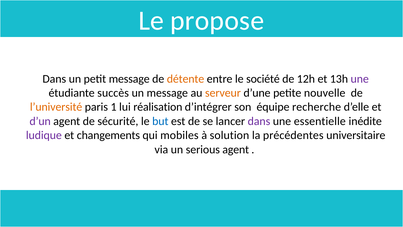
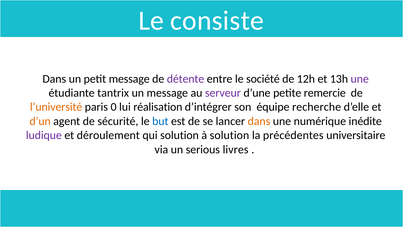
propose: propose -> consiste
détente colour: orange -> purple
succès: succès -> tantrix
serveur colour: orange -> purple
nouvelle: nouvelle -> remercie
1: 1 -> 0
d’un colour: purple -> orange
dans at (259, 121) colour: purple -> orange
essentielle: essentielle -> numérique
changements: changements -> déroulement
qui mobiles: mobiles -> solution
serious agent: agent -> livres
